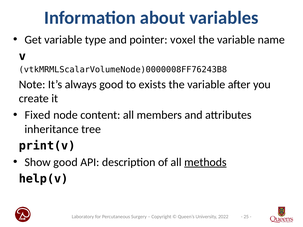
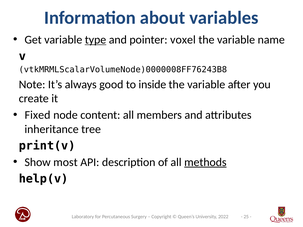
type underline: none -> present
exists: exists -> inside
Show good: good -> most
